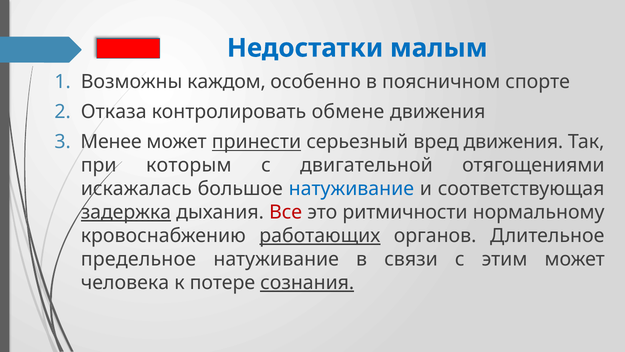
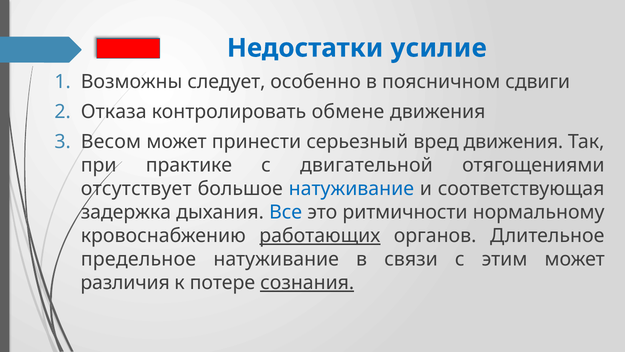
малым: малым -> усилие
каждом: каждом -> следует
спорте: спорте -> сдвиги
Менее: Менее -> Весом
принести underline: present -> none
которым: которым -> практике
искажалась: искажалась -> отсутствует
задержка underline: present -> none
Все colour: red -> blue
человека: человека -> различия
